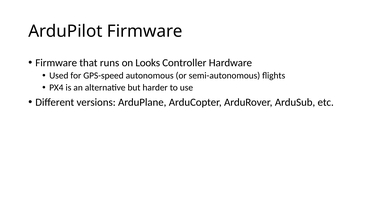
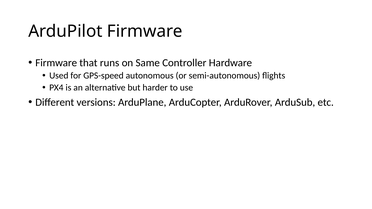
Looks: Looks -> Same
